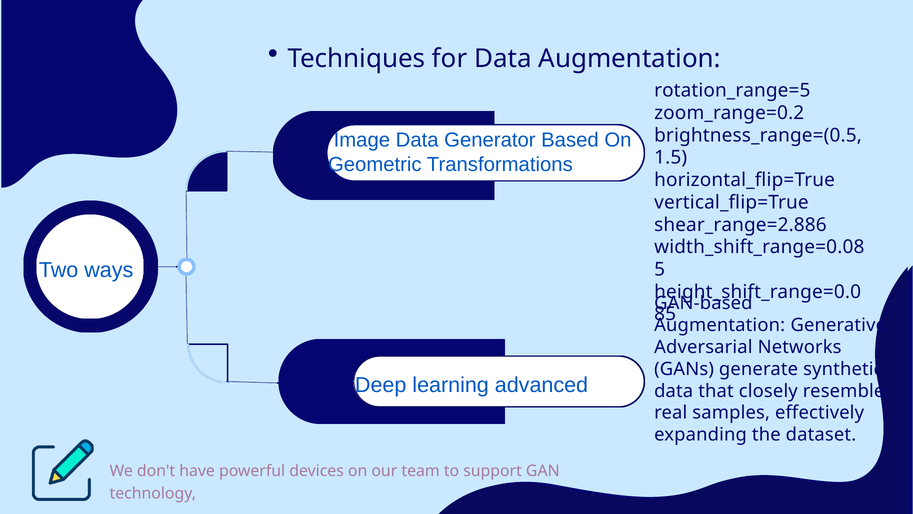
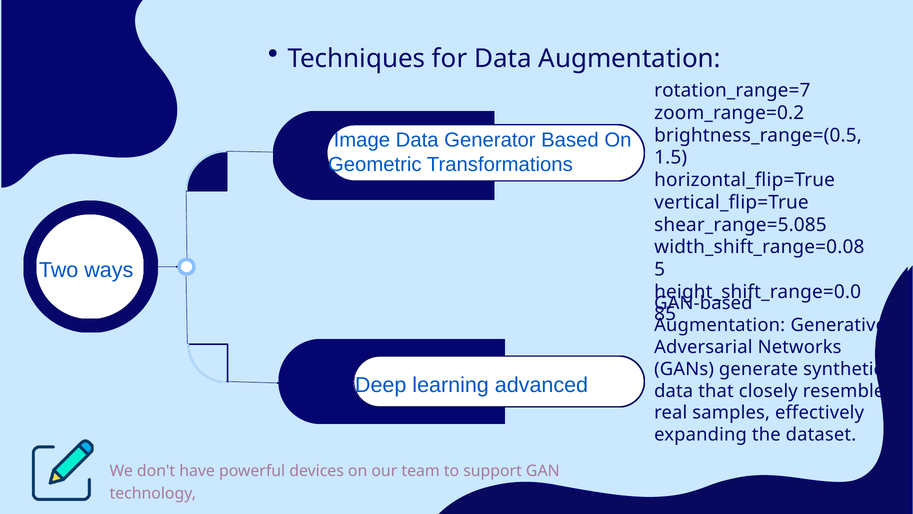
rotation_range=5: rotation_range=5 -> rotation_range=7
shear_range=2.886: shear_range=2.886 -> shear_range=5.085
